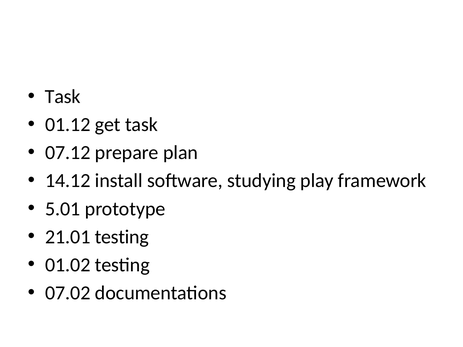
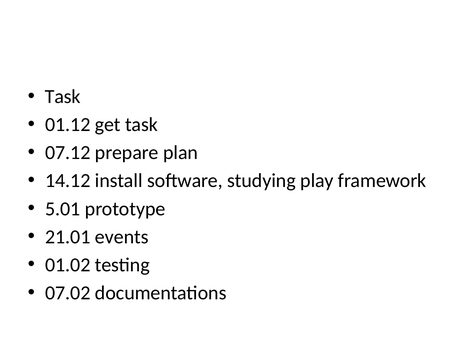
21.01 testing: testing -> events
